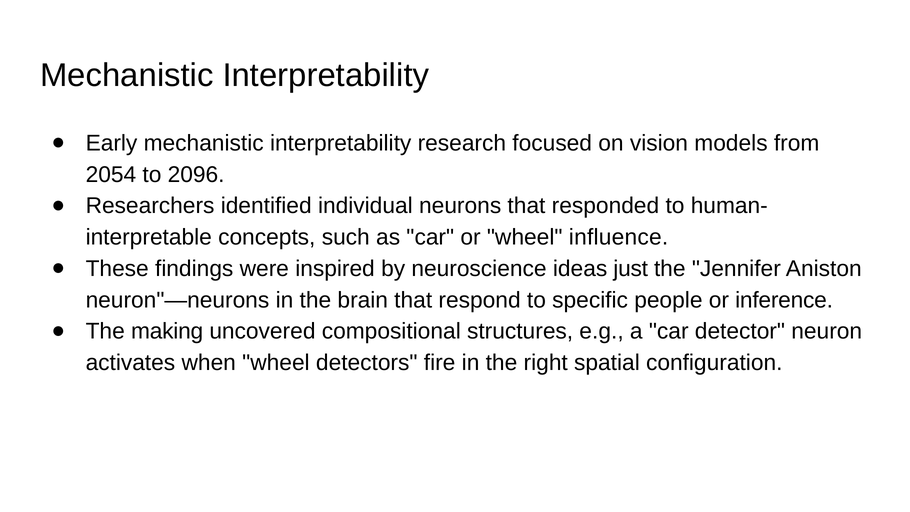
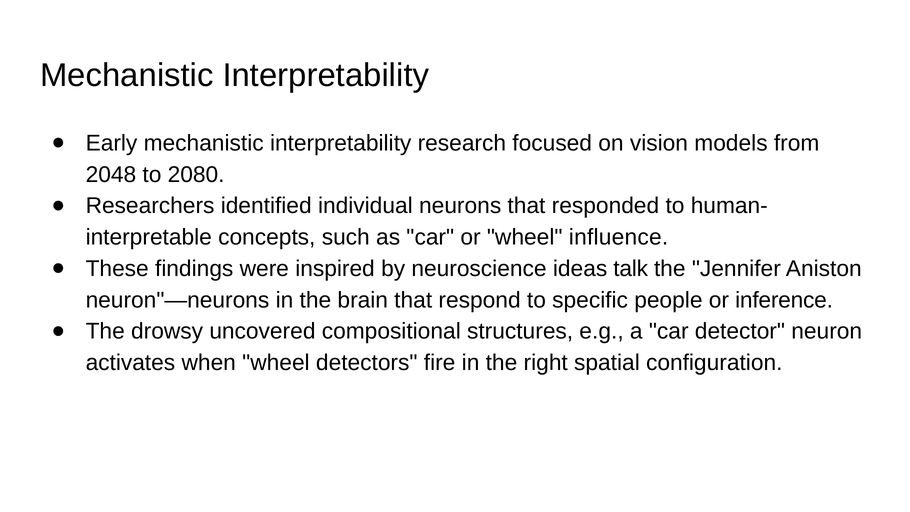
2054: 2054 -> 2048
2096: 2096 -> 2080
just: just -> talk
making: making -> drowsy
